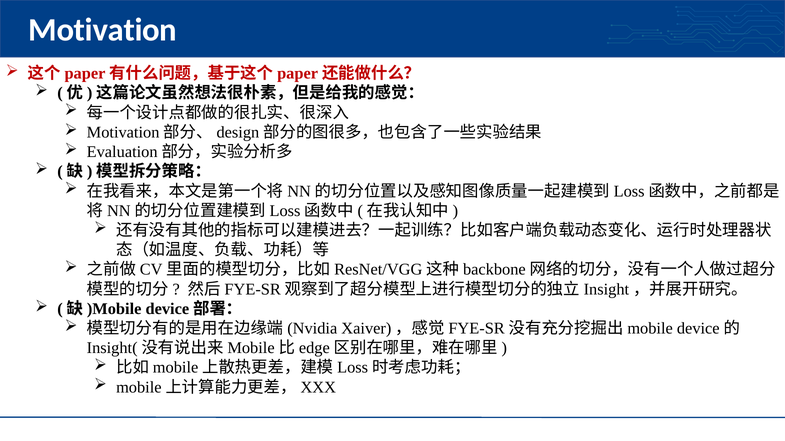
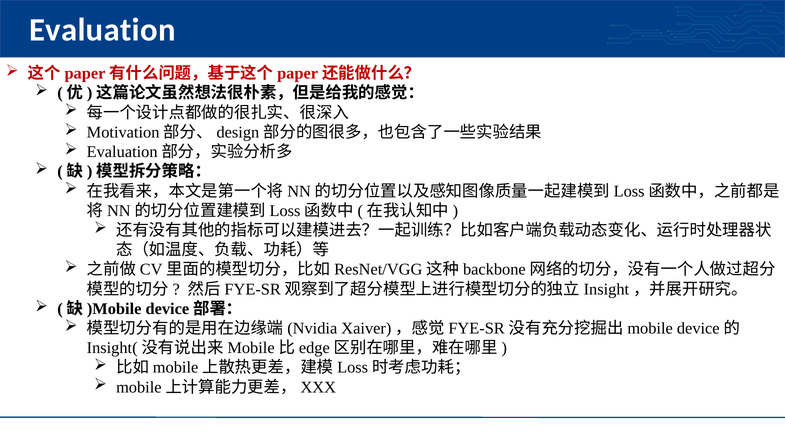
Motivation: Motivation -> Evaluation
